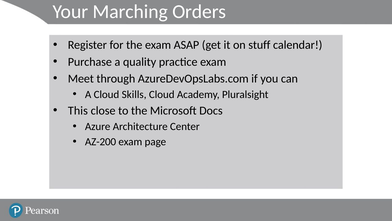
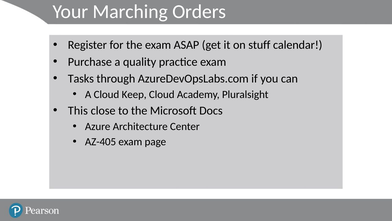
Meet: Meet -> Tasks
Skills: Skills -> Keep
AZ-200: AZ-200 -> AZ-405
